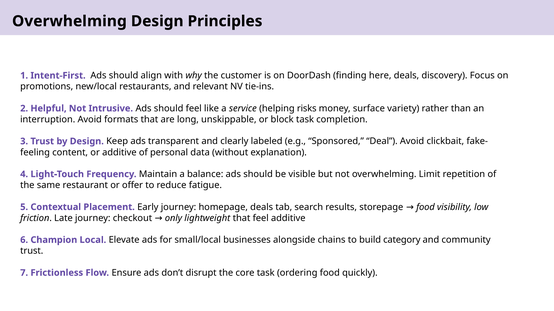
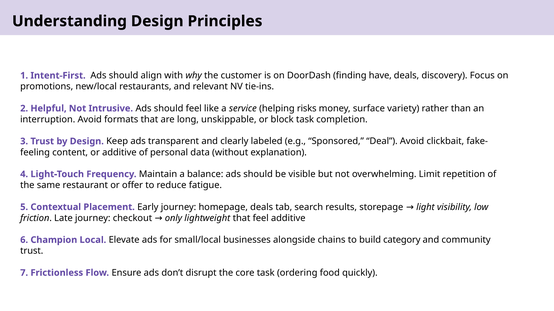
Overwhelming at (69, 21): Overwhelming -> Understanding
here: here -> have
food at (425, 207): food -> light
